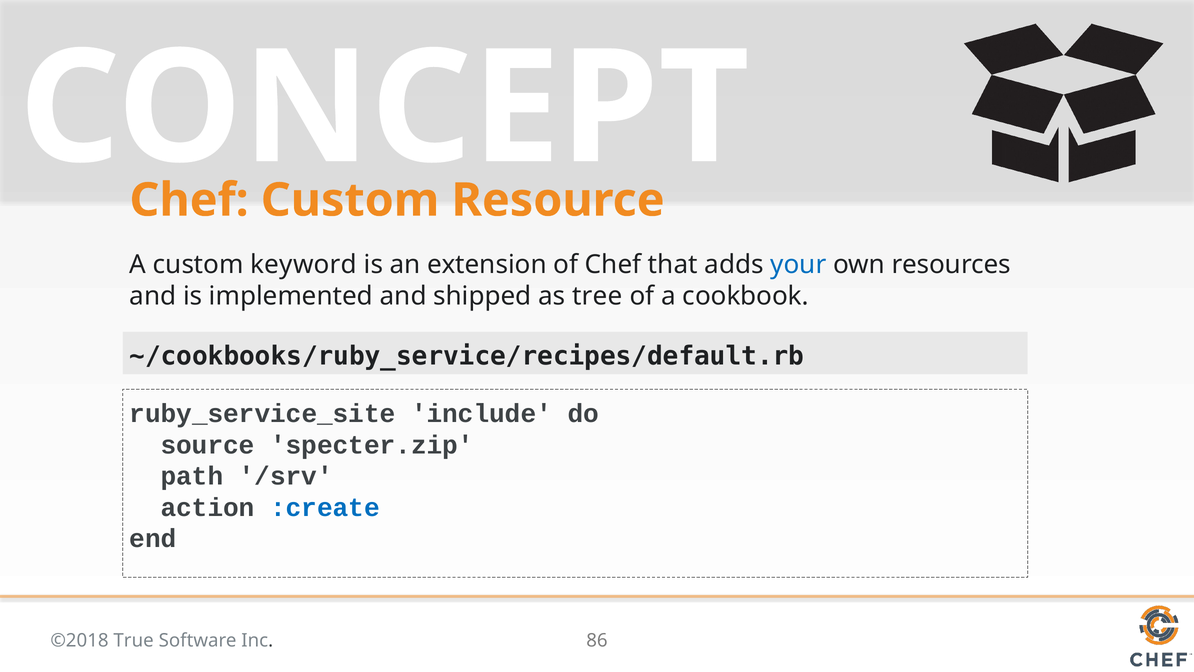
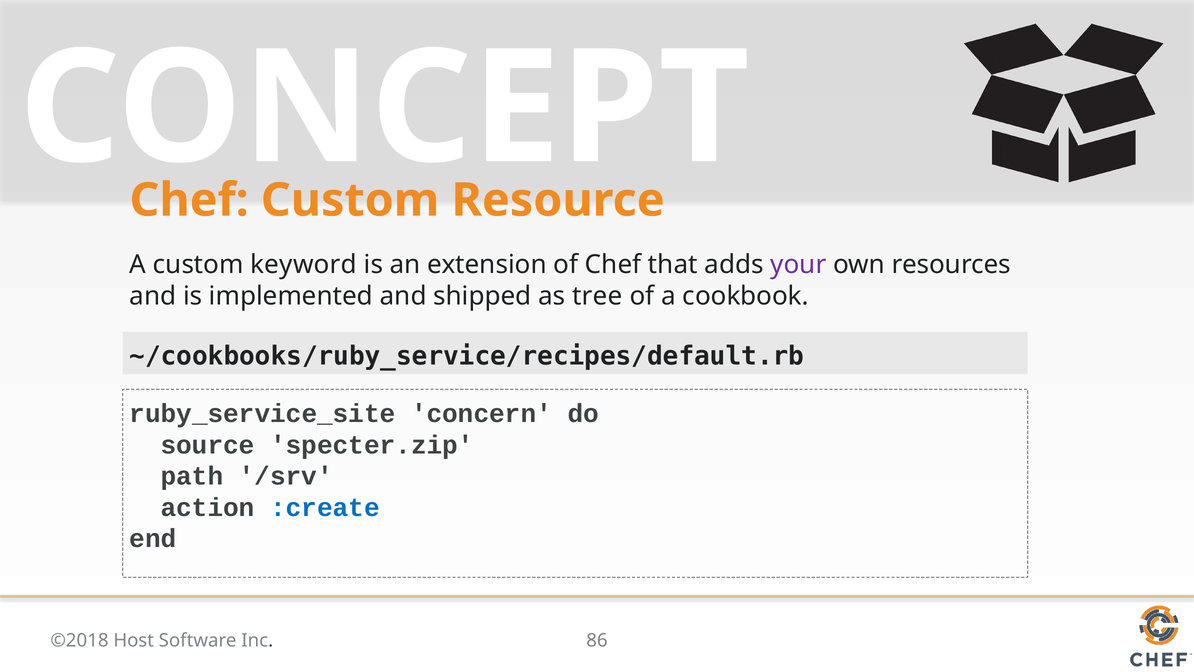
your colour: blue -> purple
include: include -> concern
True: True -> Host
